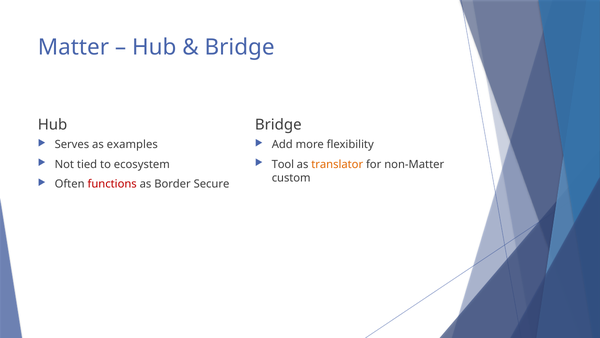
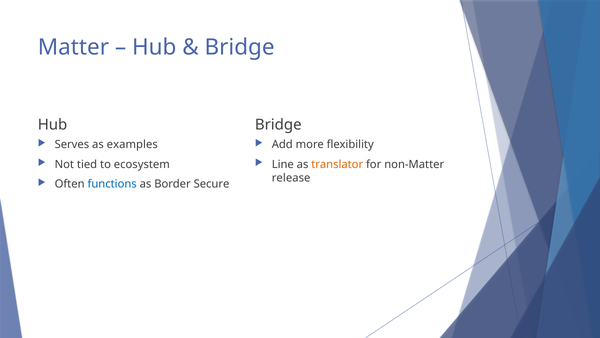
Tool: Tool -> Line
custom: custom -> release
functions colour: red -> blue
